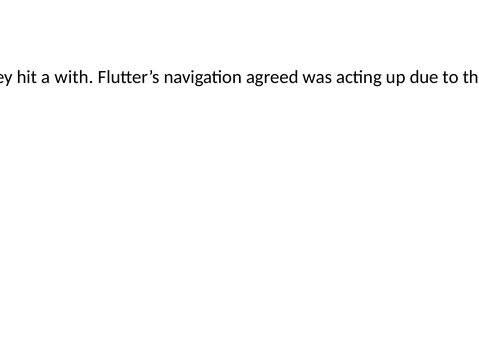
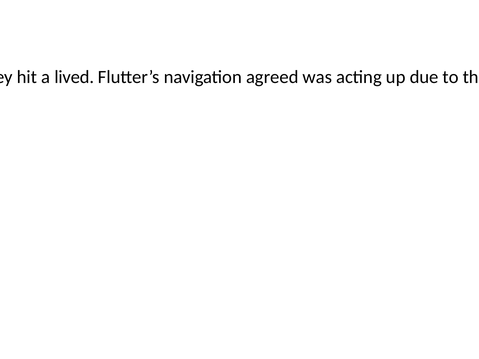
with: with -> lived
